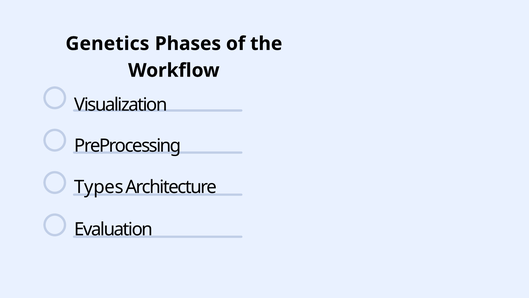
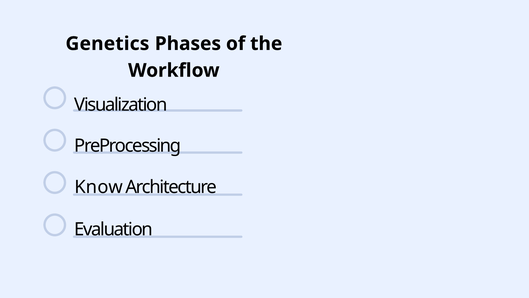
Types: Types -> Know
